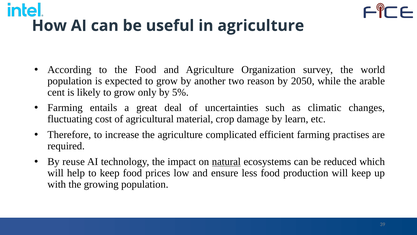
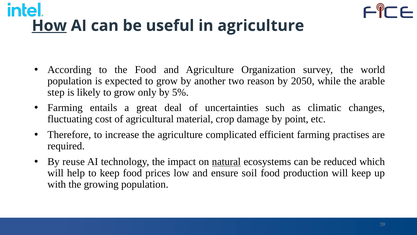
How underline: none -> present
cent: cent -> step
learn: learn -> point
less: less -> soil
